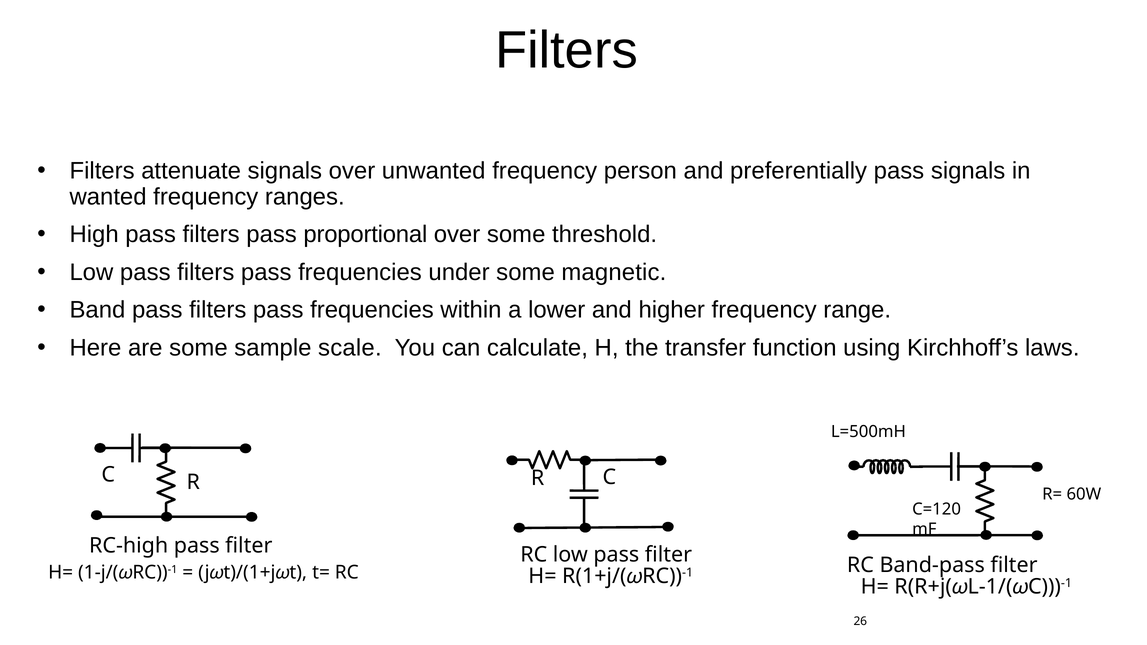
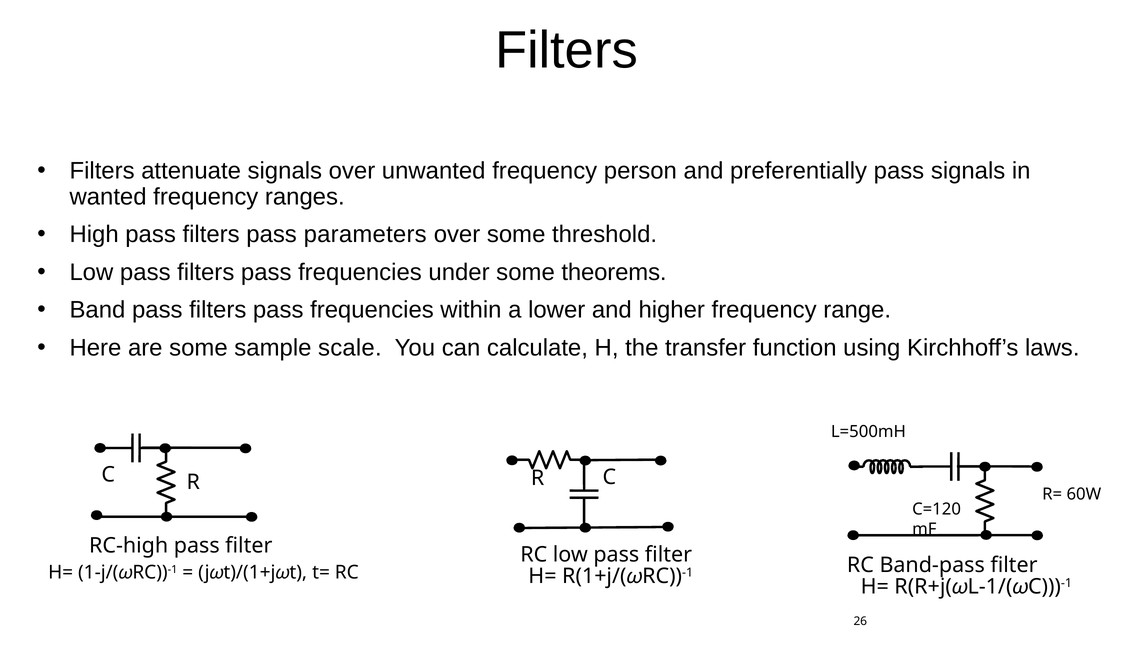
proportional: proportional -> parameters
magnetic: magnetic -> theorems
